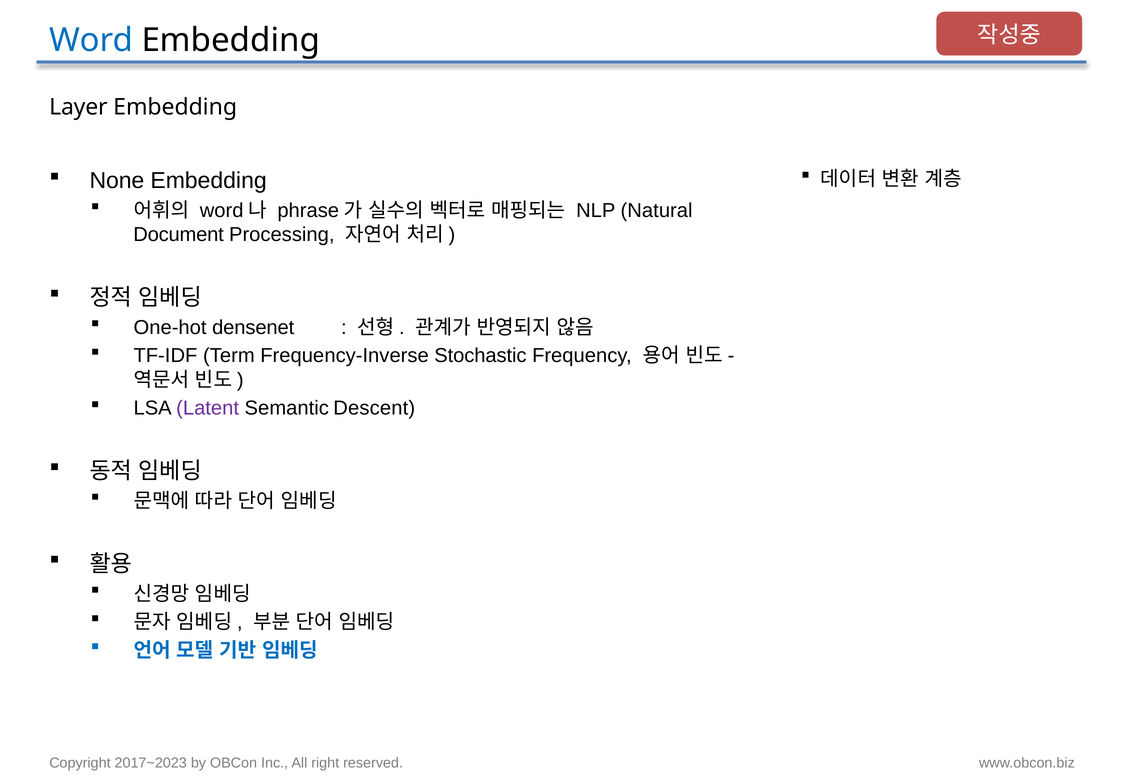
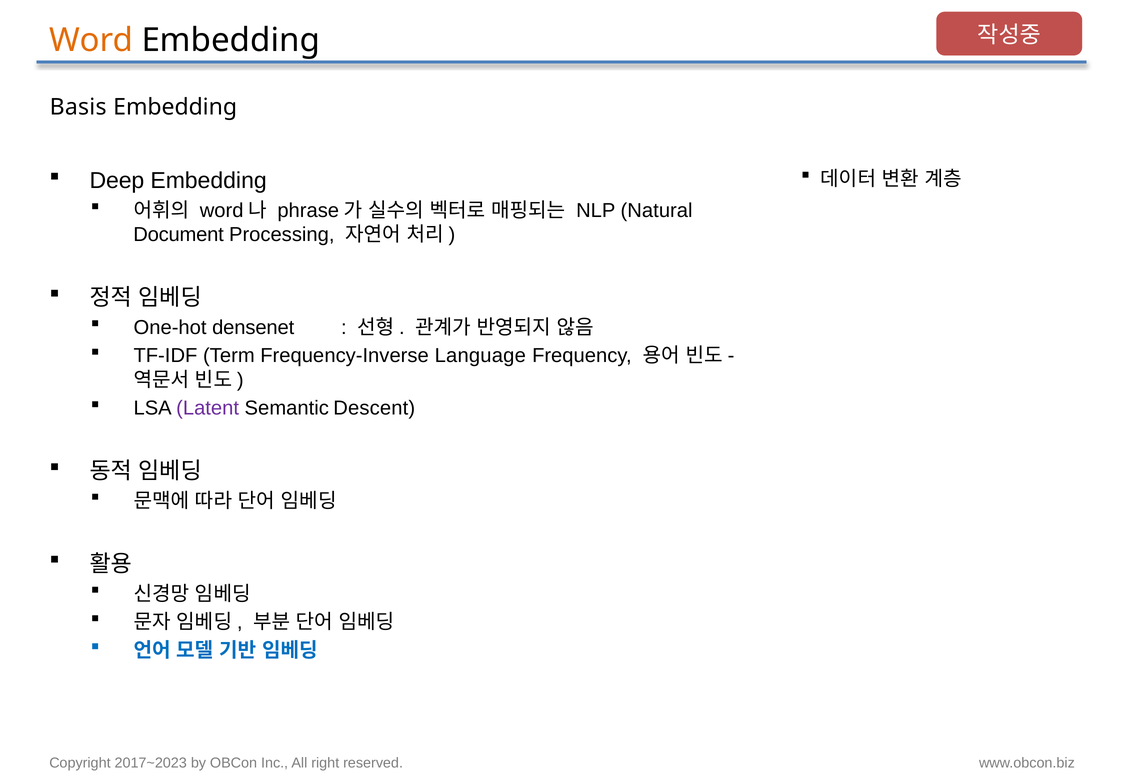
Word colour: blue -> orange
Layer: Layer -> Basis
None: None -> Deep
Stochastic: Stochastic -> Language
